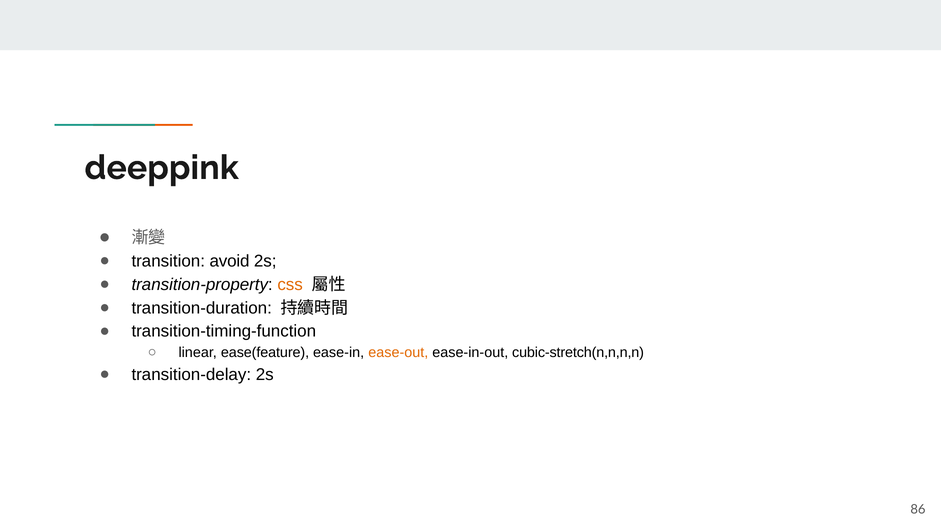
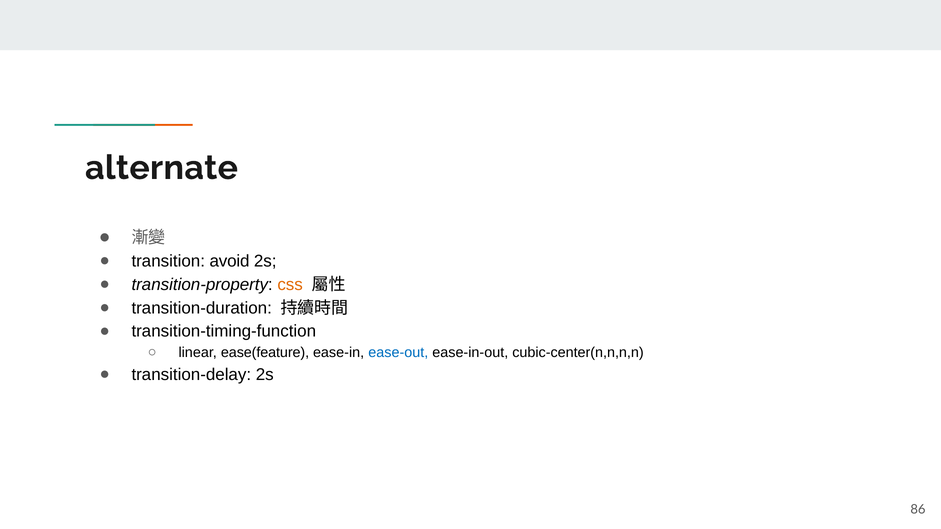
deeppink: deeppink -> alternate
ease-out colour: orange -> blue
cubic-stretch(n,n,n,n: cubic-stretch(n,n,n,n -> cubic-center(n,n,n,n
